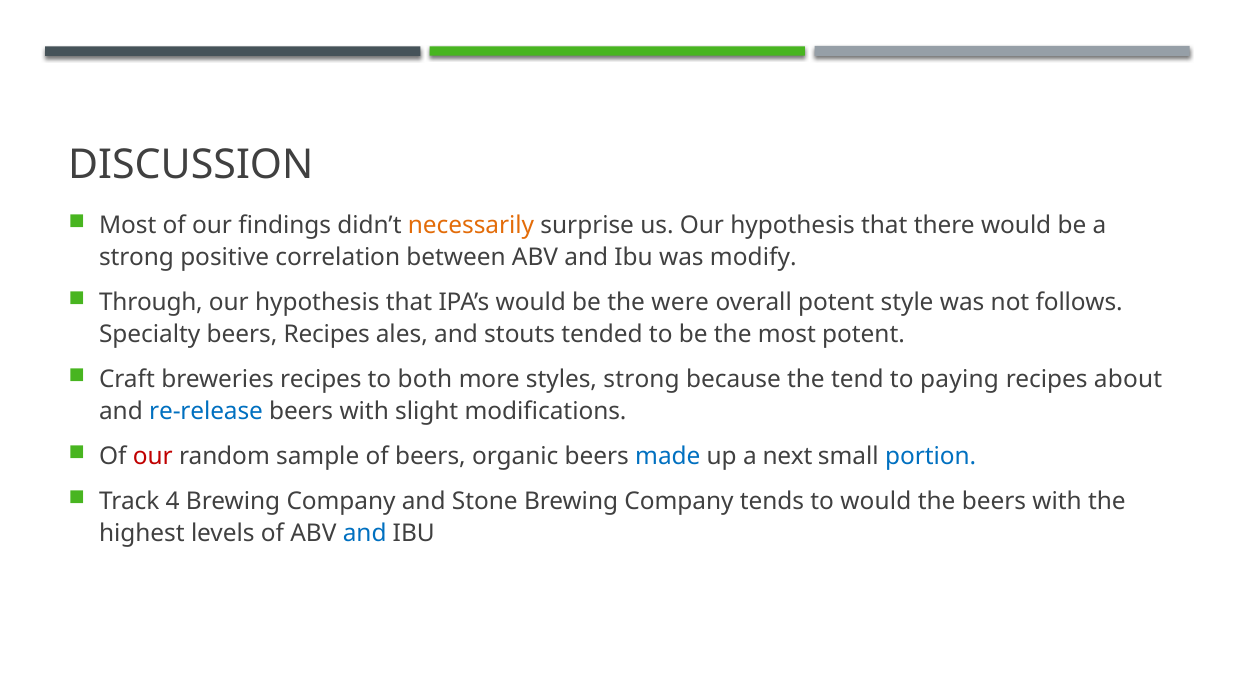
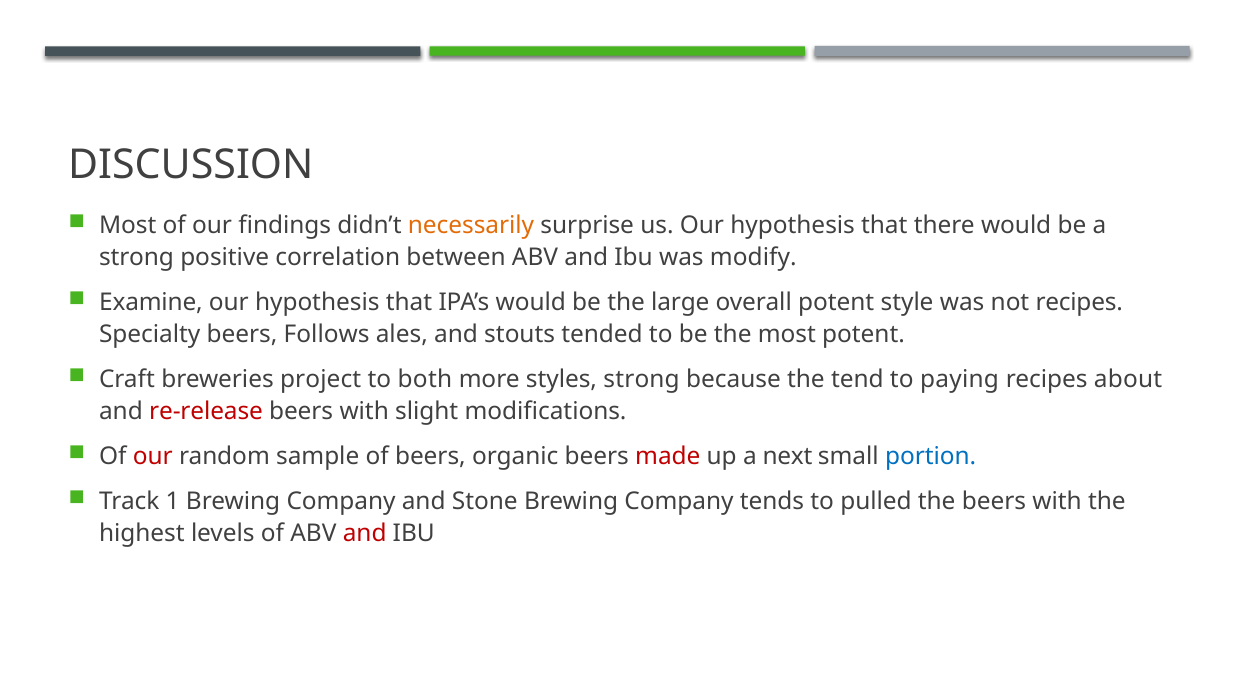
Through: Through -> Examine
were: were -> large
not follows: follows -> recipes
beers Recipes: Recipes -> Follows
breweries recipes: recipes -> project
re-release colour: blue -> red
made colour: blue -> red
4: 4 -> 1
to would: would -> pulled
and at (365, 534) colour: blue -> red
